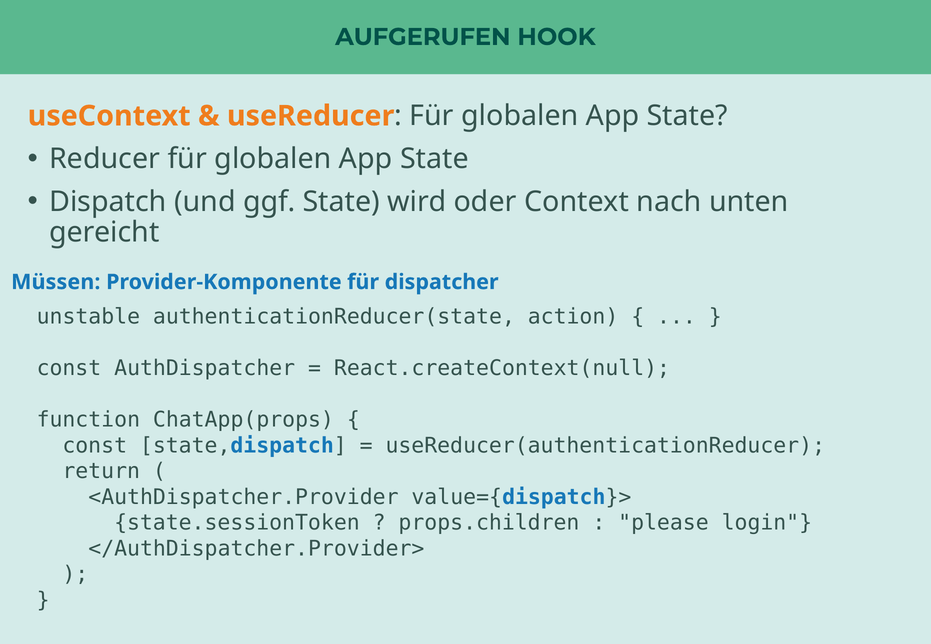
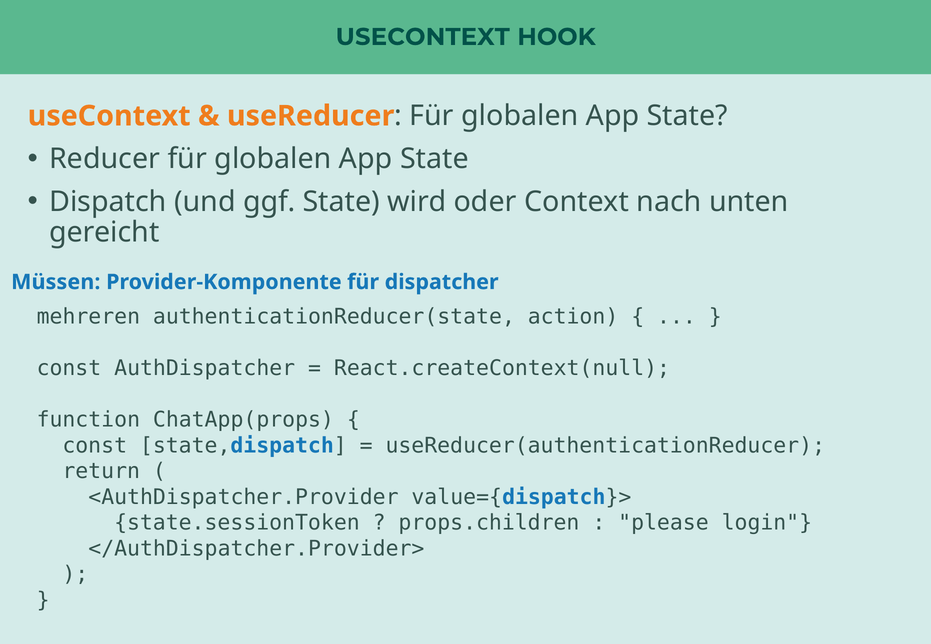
AUFGERUFEN at (423, 37): AUFGERUFEN -> USECONTEXT
unstable: unstable -> mehreren
